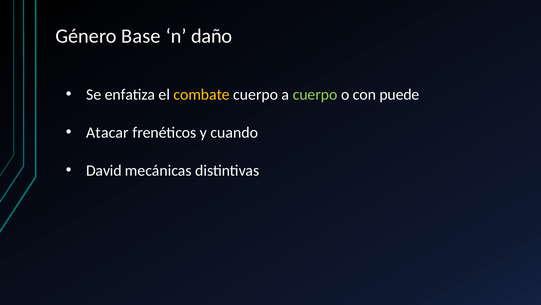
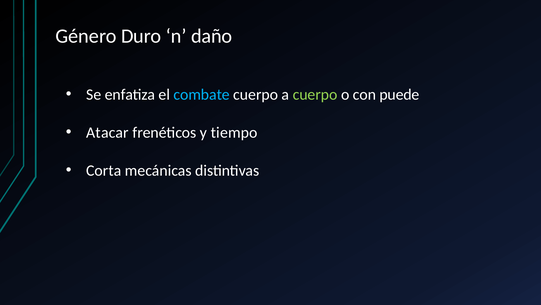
Base: Base -> Duro
combate colour: yellow -> light blue
cuando: cuando -> tiempo
David: David -> Corta
